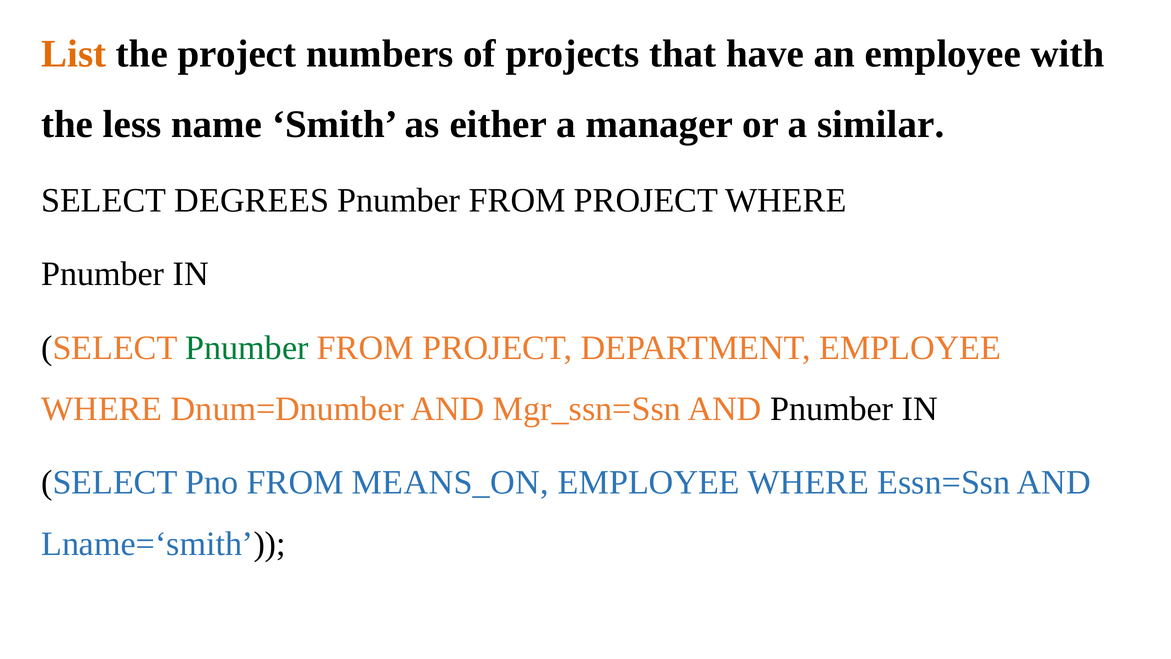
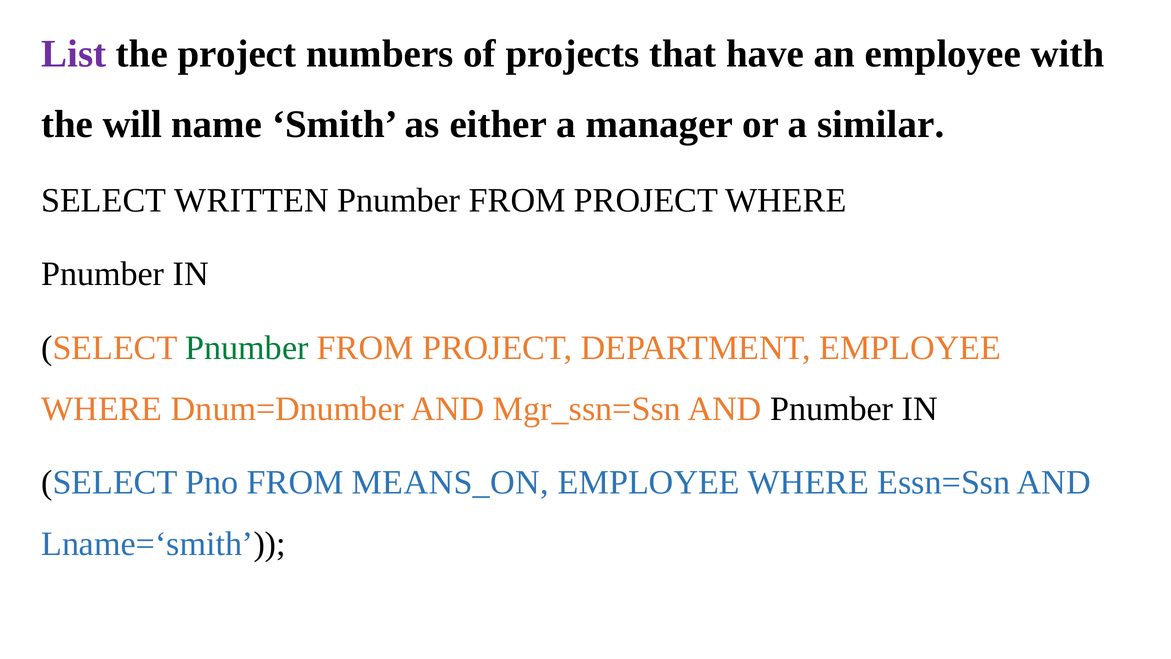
List colour: orange -> purple
less: less -> will
DEGREES: DEGREES -> WRITTEN
